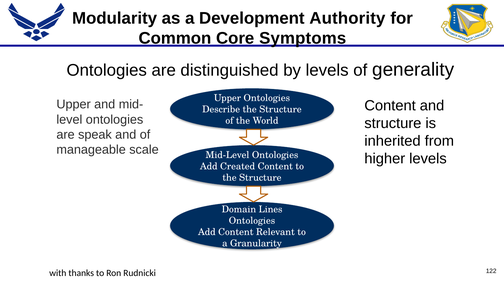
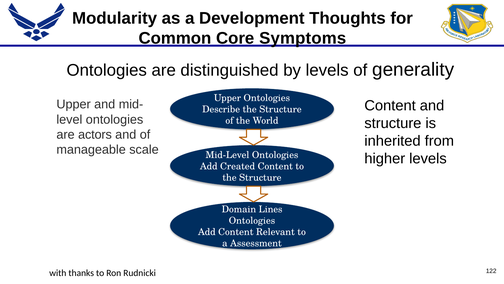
Authority: Authority -> Thoughts
speak: speak -> actors
Granularity: Granularity -> Assessment
